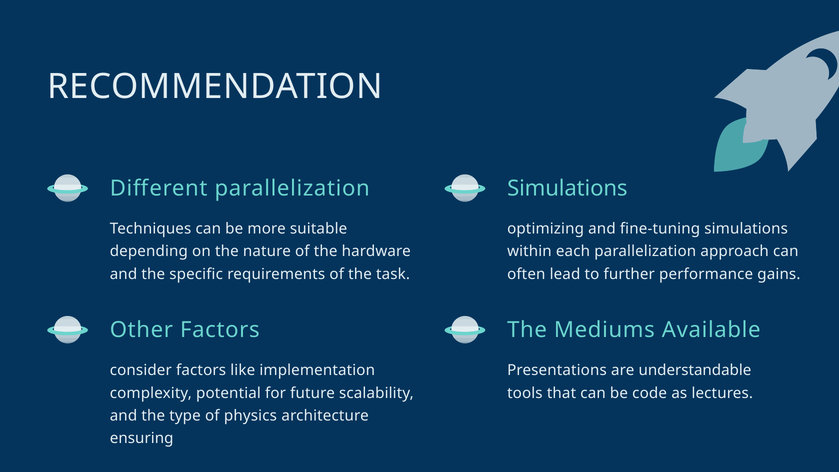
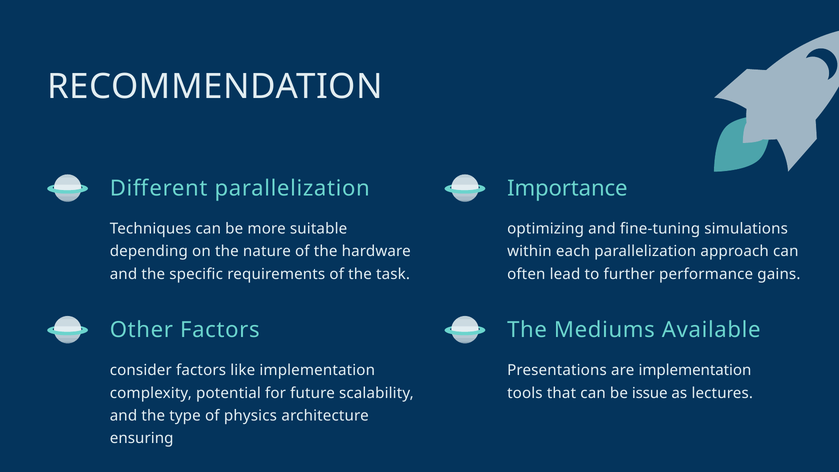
Simulations at (567, 188): Simulations -> Importance
are understandable: understandable -> implementation
code: code -> issue
